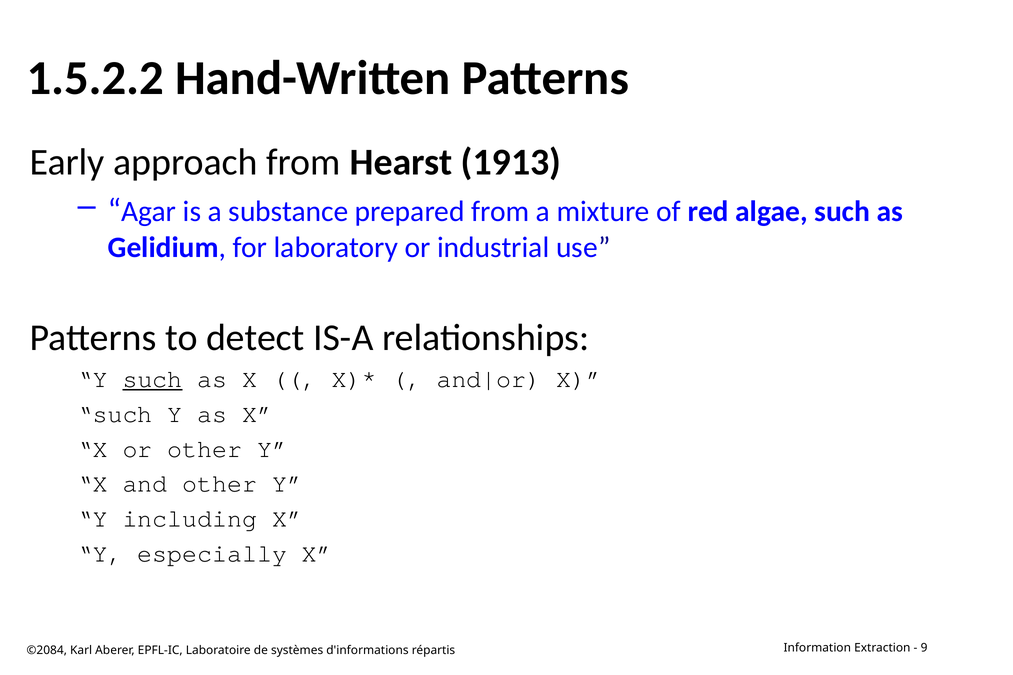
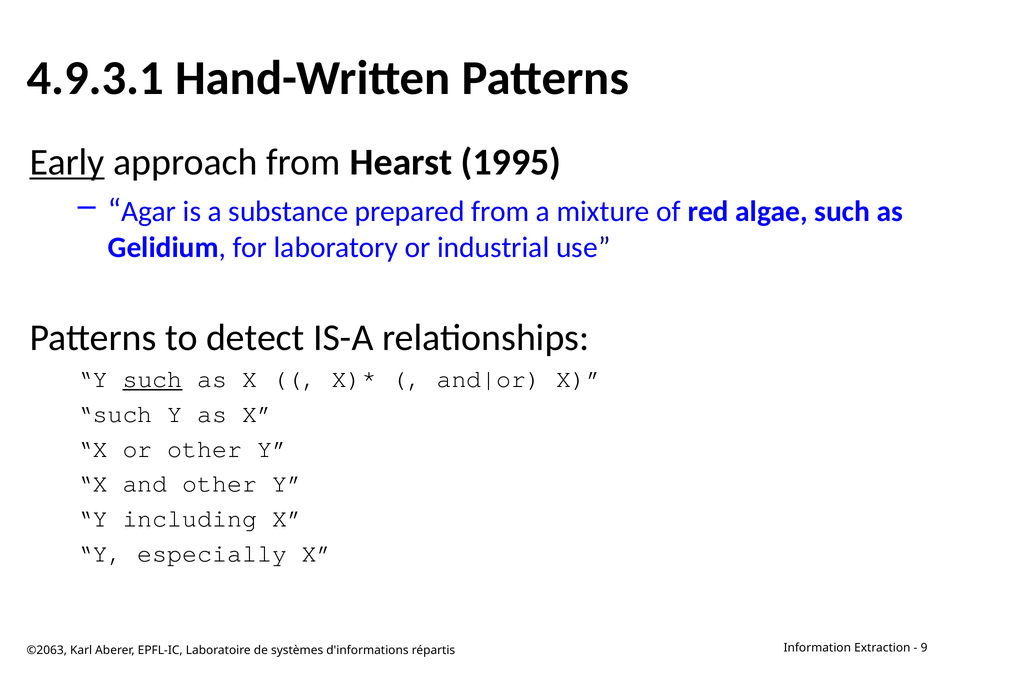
1.5.2.2: 1.5.2.2 -> 4.9.3.1
Early underline: none -> present
1913: 1913 -> 1995
©2084: ©2084 -> ©2063
